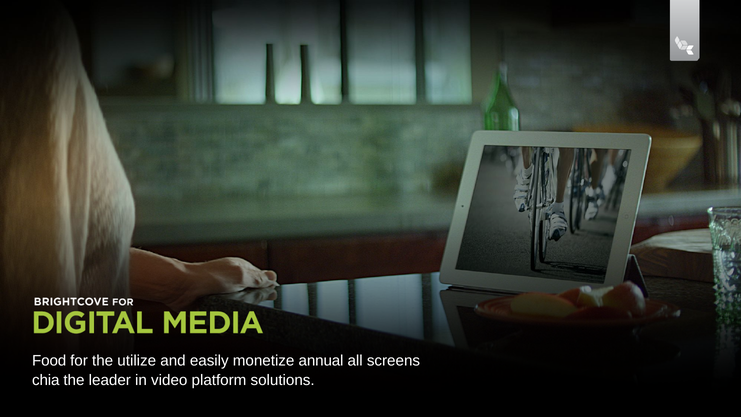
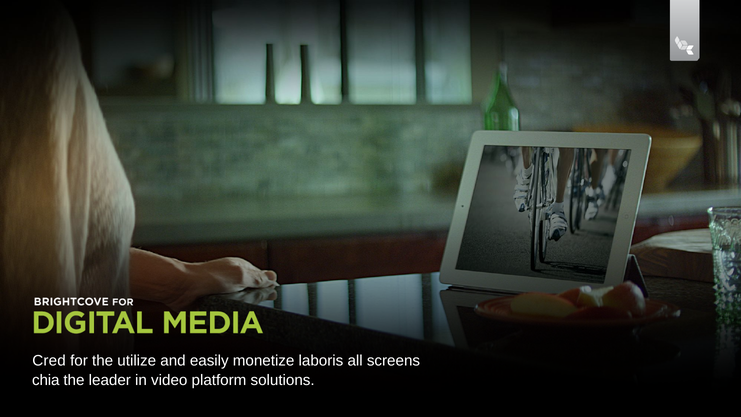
Food: Food -> Cred
annual: annual -> laboris
